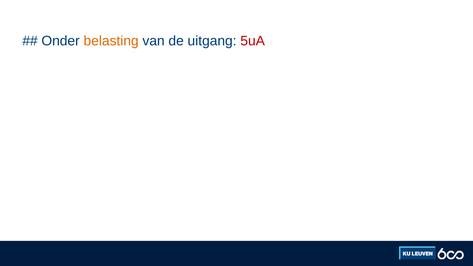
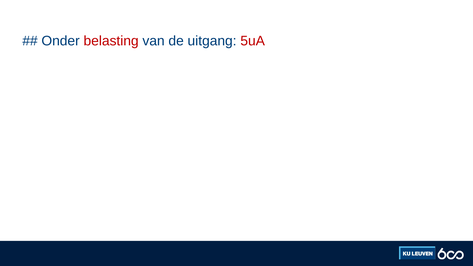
belasting colour: orange -> red
